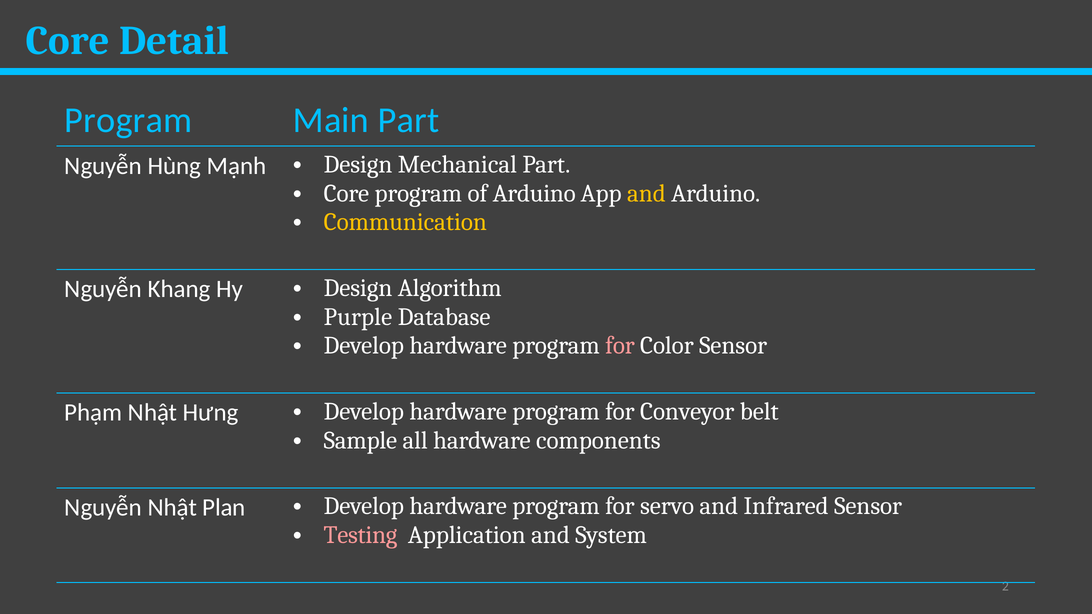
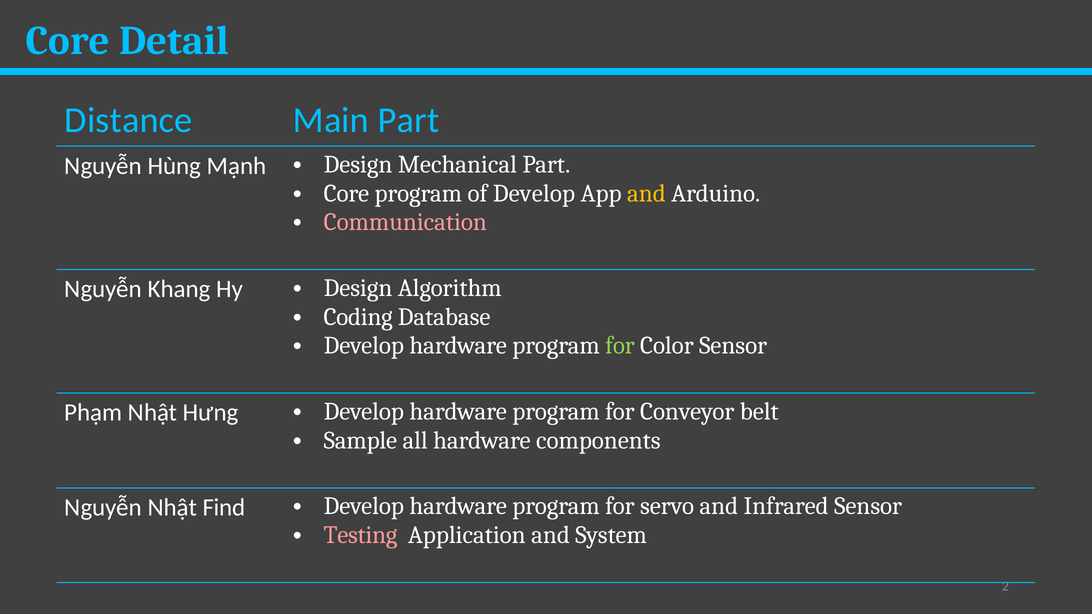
Program at (128, 120): Program -> Distance
of Arduino: Arduino -> Develop
Communication colour: yellow -> pink
Purple: Purple -> Coding
for at (620, 346) colour: pink -> light green
Plan: Plan -> Find
